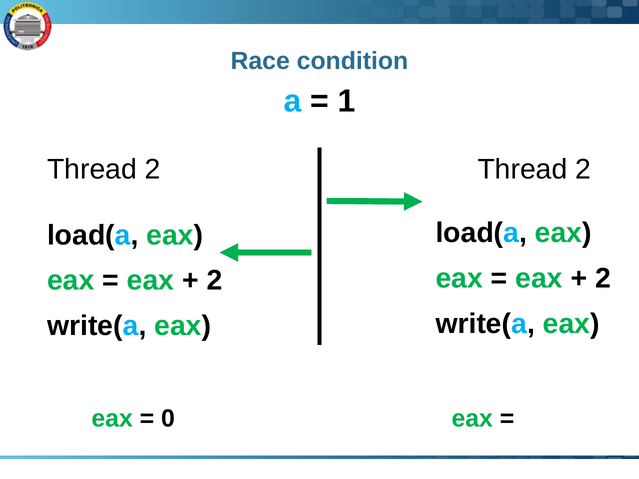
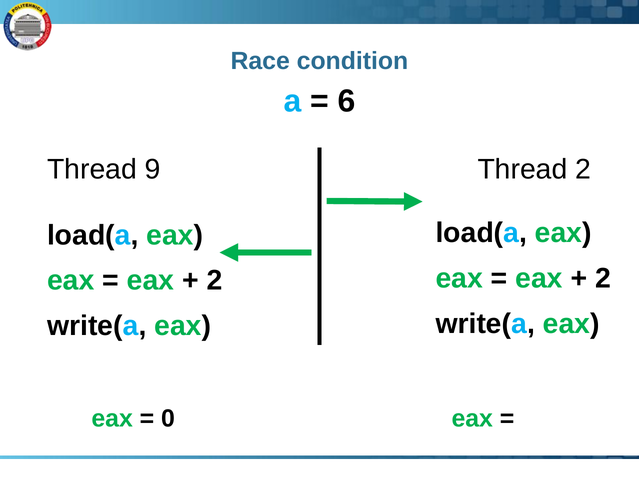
1: 1 -> 6
2 at (153, 170): 2 -> 9
